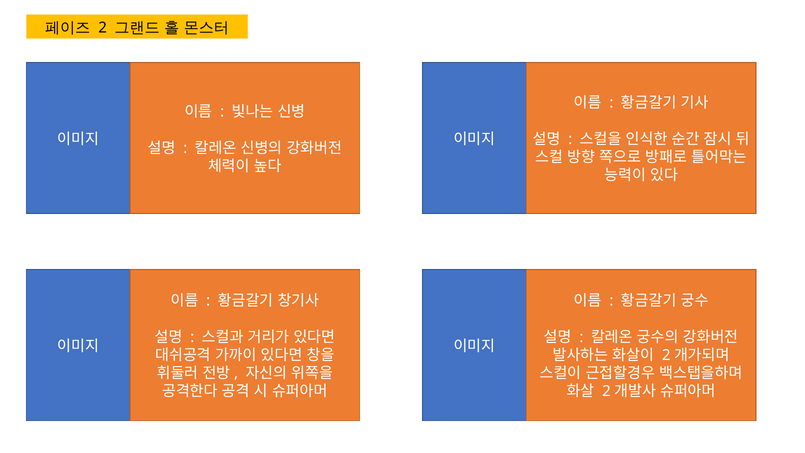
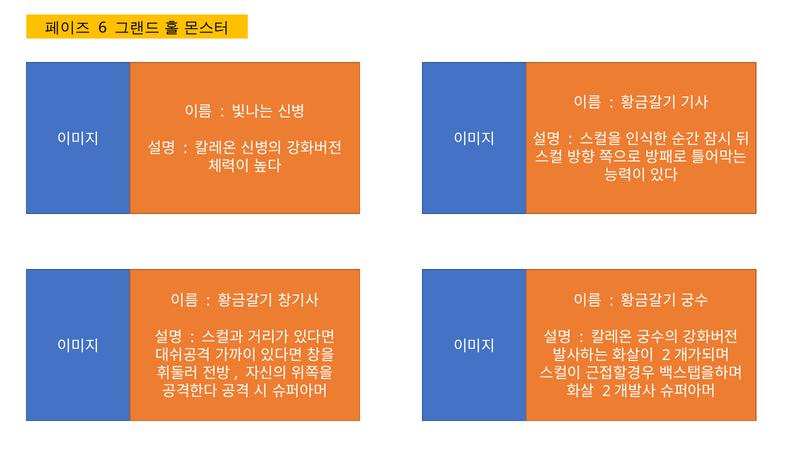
2: 2 -> 6
